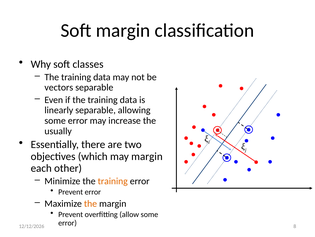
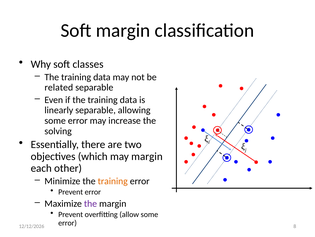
vectors: vectors -> related
usually: usually -> solving
the at (90, 203) colour: orange -> purple
